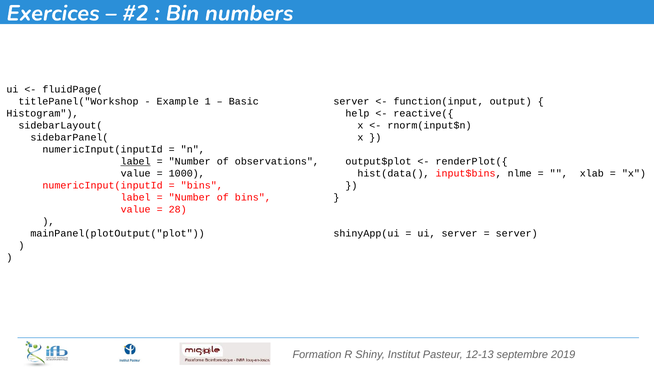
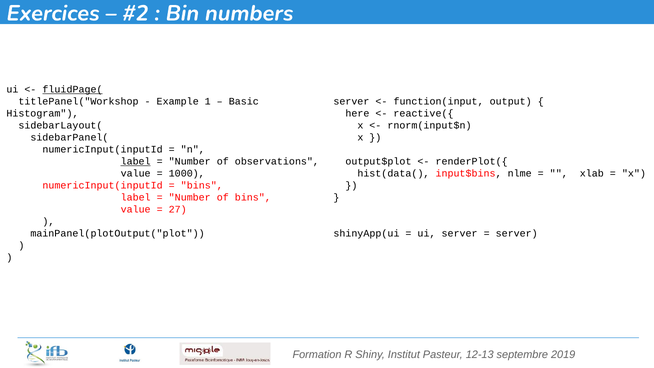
fluidPage( underline: none -> present
help: help -> here
28: 28 -> 27
